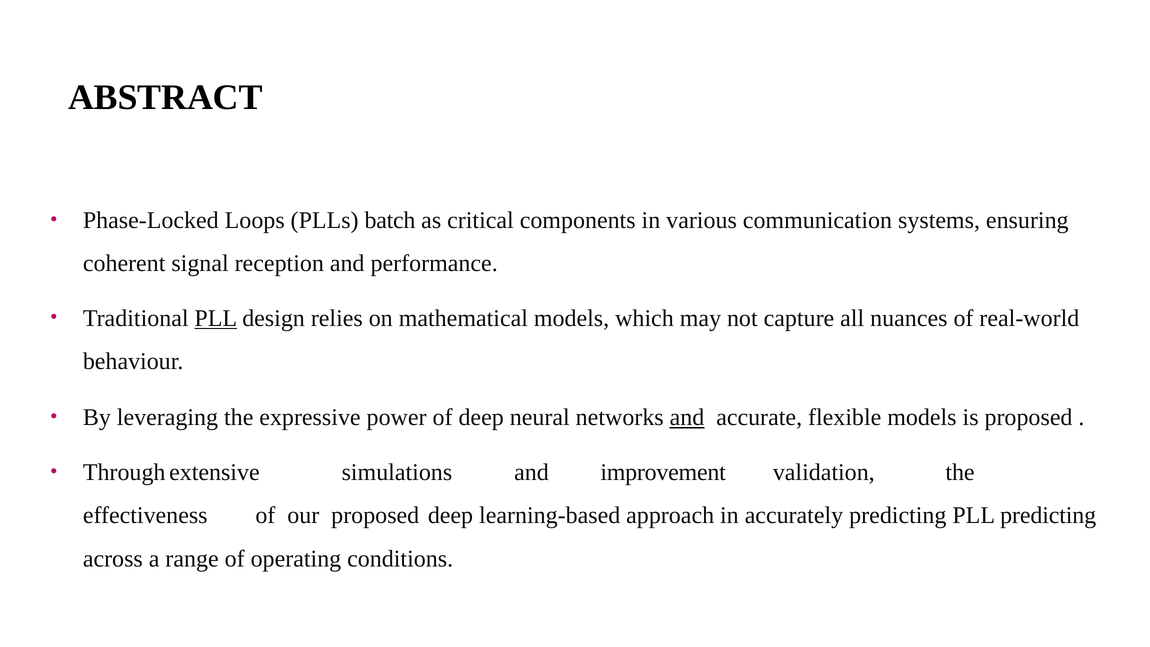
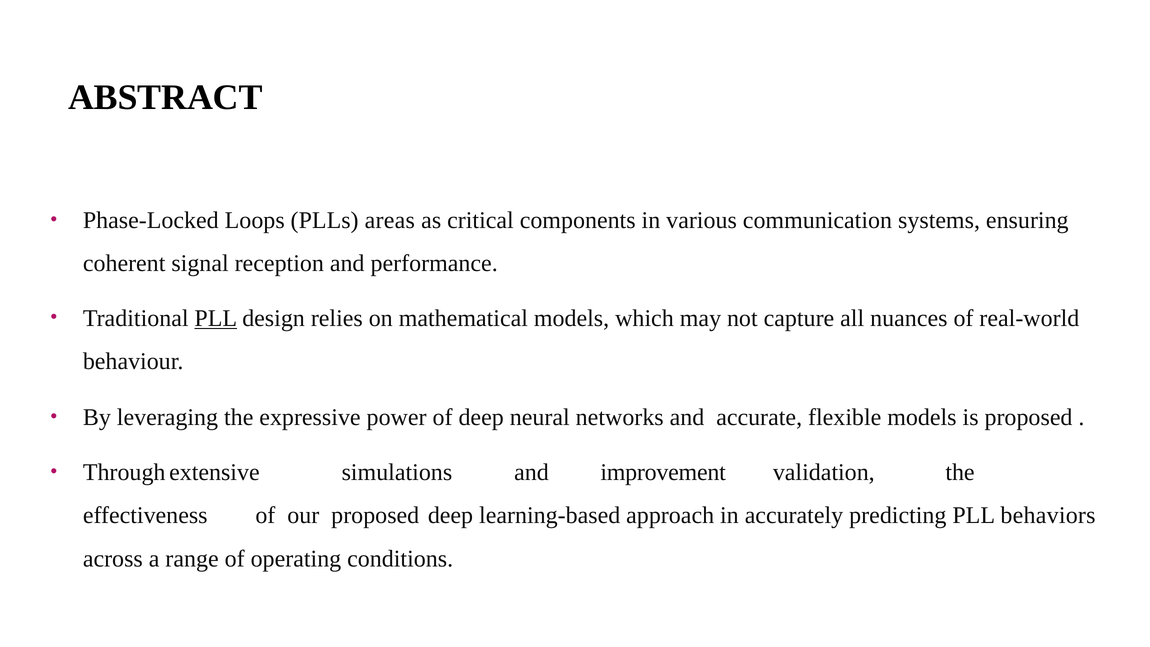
batch: batch -> areas
and at (687, 417) underline: present -> none
PLL predicting: predicting -> behaviors
